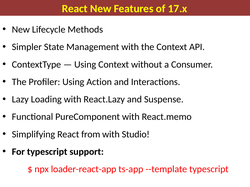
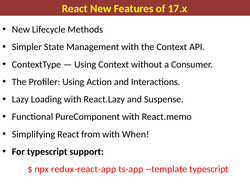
Studio: Studio -> When
loader-react-app: loader-react-app -> redux-react-app
